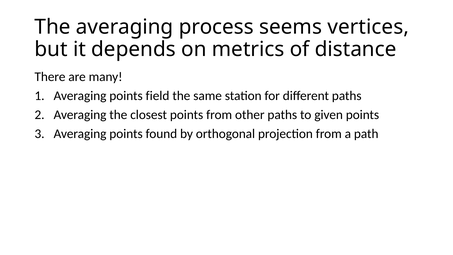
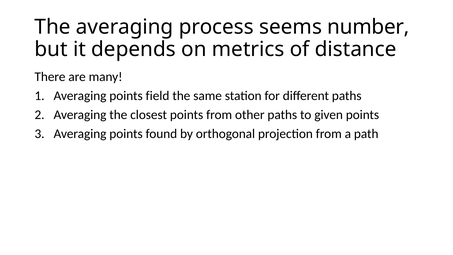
vertices: vertices -> number
